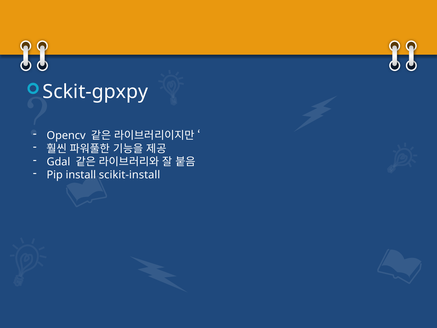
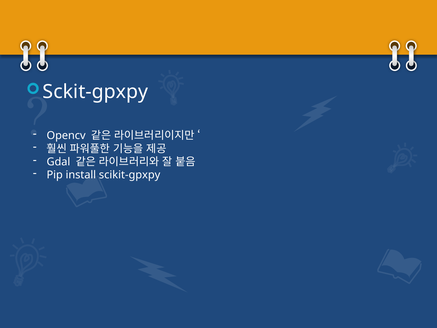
scikit-install: scikit-install -> scikit-gpxpy
